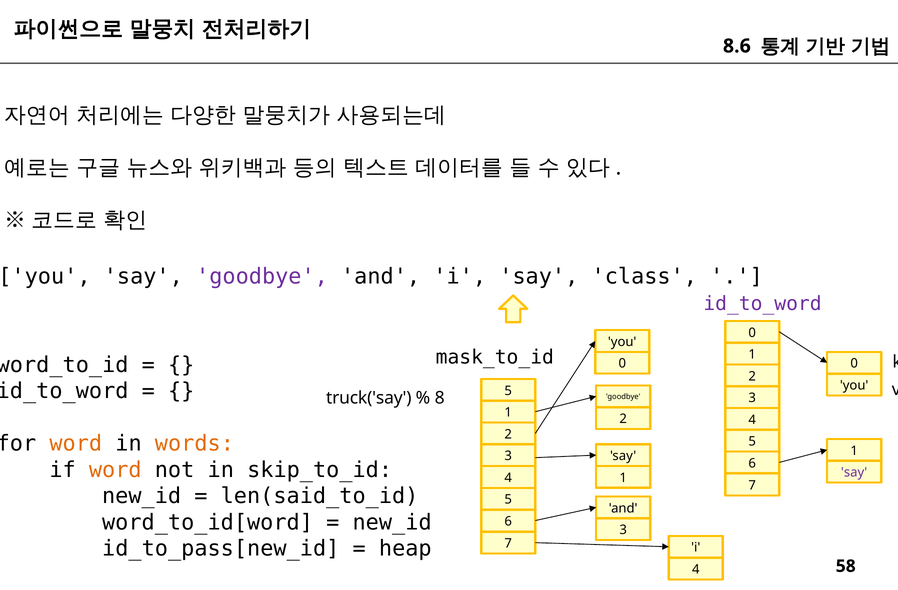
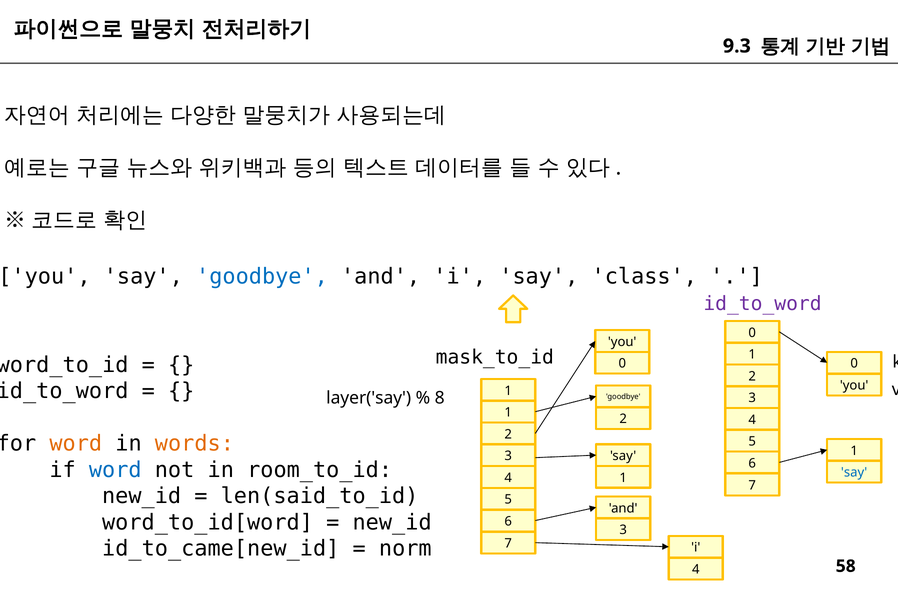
8.6: 8.6 -> 9.3
goodbye at (262, 277) colour: purple -> blue
truck('say: truck('say -> layer('say
8 5: 5 -> 1
word at (115, 470) colour: orange -> blue
skip_to_id: skip_to_id -> room_to_id
say at (854, 472) colour: purple -> blue
id_to_pass[new_id: id_to_pass[new_id -> id_to_came[new_id
heap: heap -> norm
